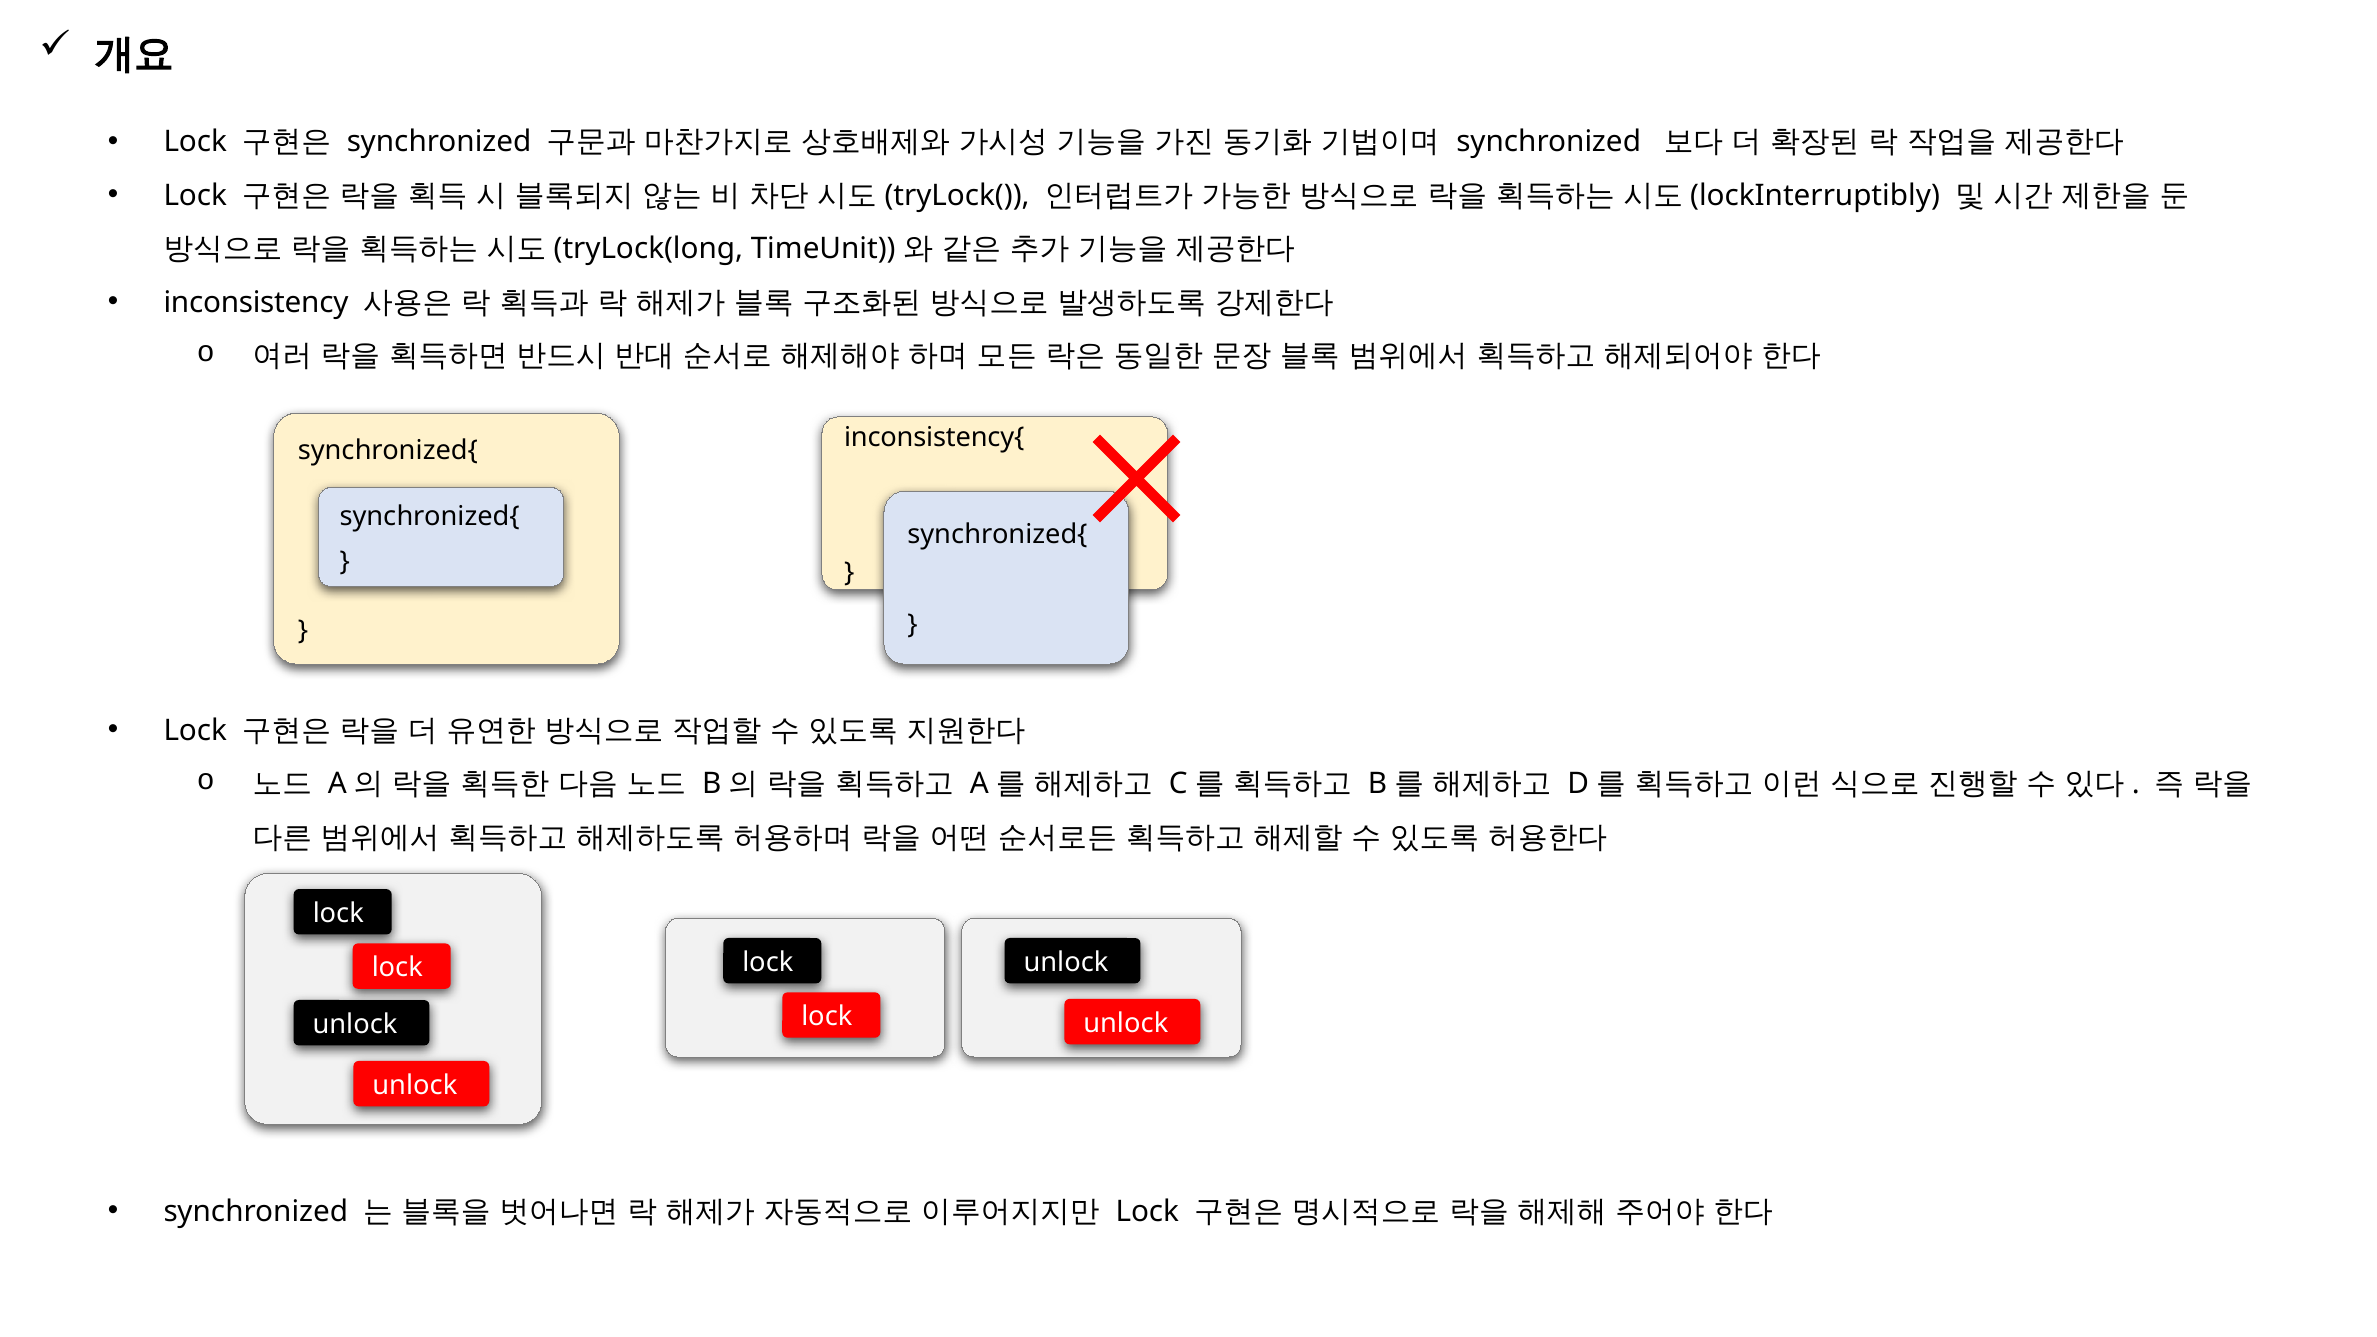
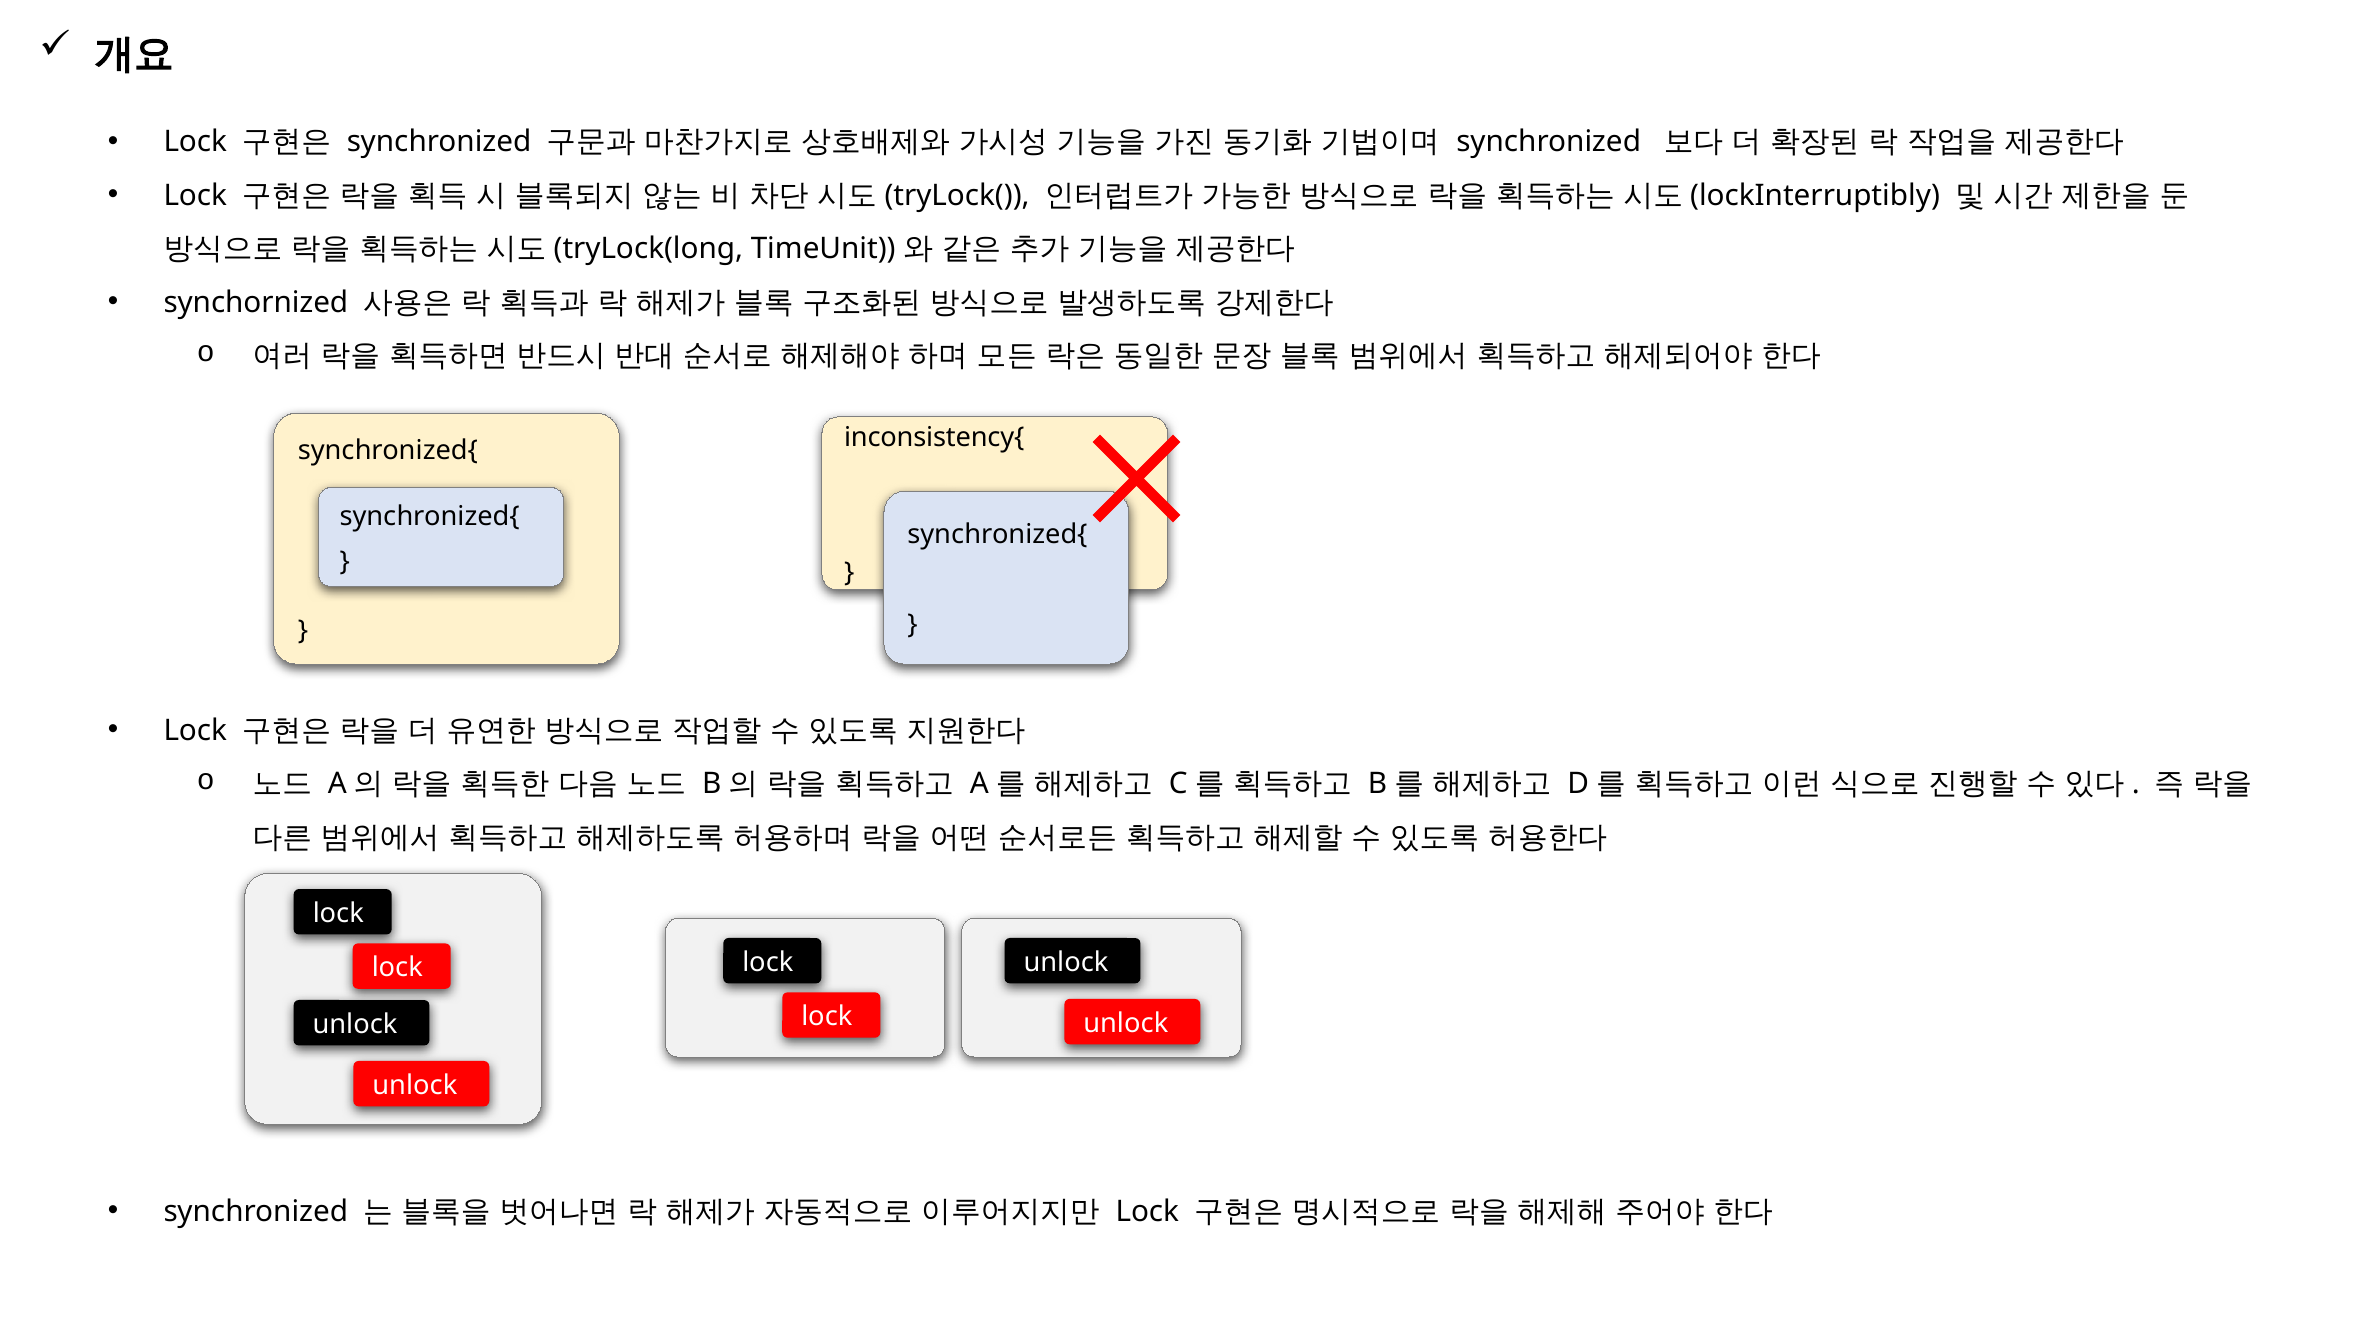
inconsistency: inconsistency -> synchornized
